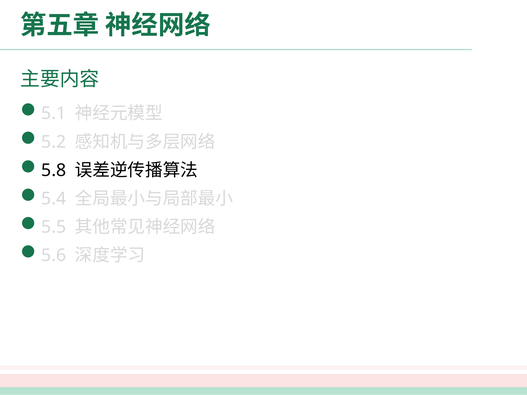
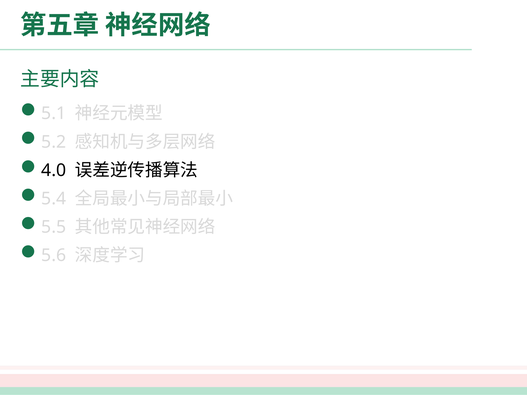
5.8: 5.8 -> 4.0
